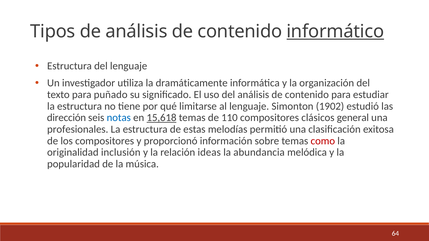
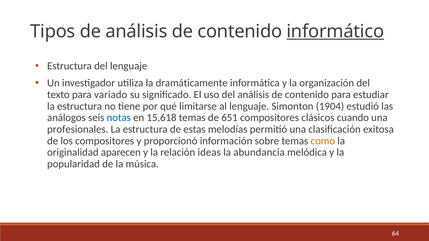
puñado: puñado -> variado
1902: 1902 -> 1904
dirección: dirección -> análogos
15,618 underline: present -> none
110: 110 -> 651
general: general -> cuando
como colour: red -> orange
inclusión: inclusión -> aparecen
